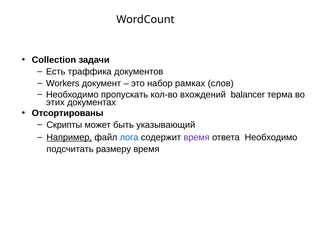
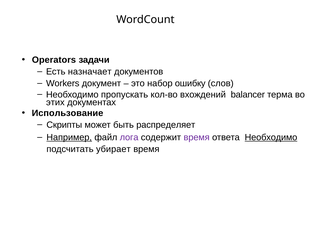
Collection: Collection -> Operators
траффика: траффика -> назначает
рамках: рамках -> ошибку
Отсортированы: Отсортированы -> Использование
указывающий: указывающий -> распределяет
лога colour: blue -> purple
Необходимо at (271, 138) underline: none -> present
размеру: размеру -> убирает
